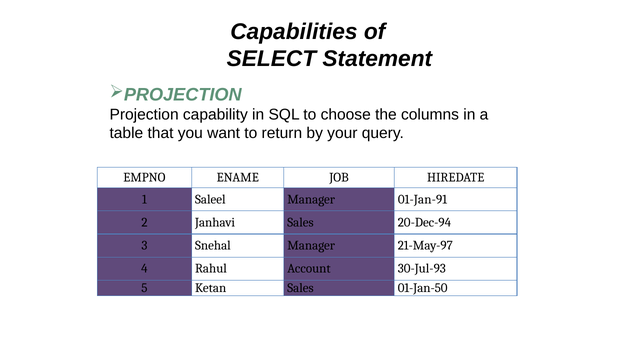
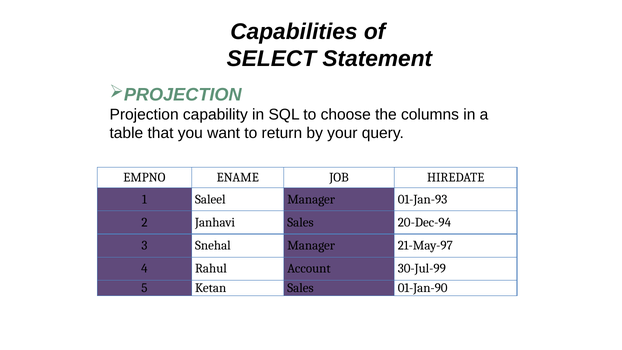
01-Jan-91: 01-Jan-91 -> 01-Jan-93
30-Jul-93: 30-Jul-93 -> 30-Jul-99
01-Jan-50: 01-Jan-50 -> 01-Jan-90
